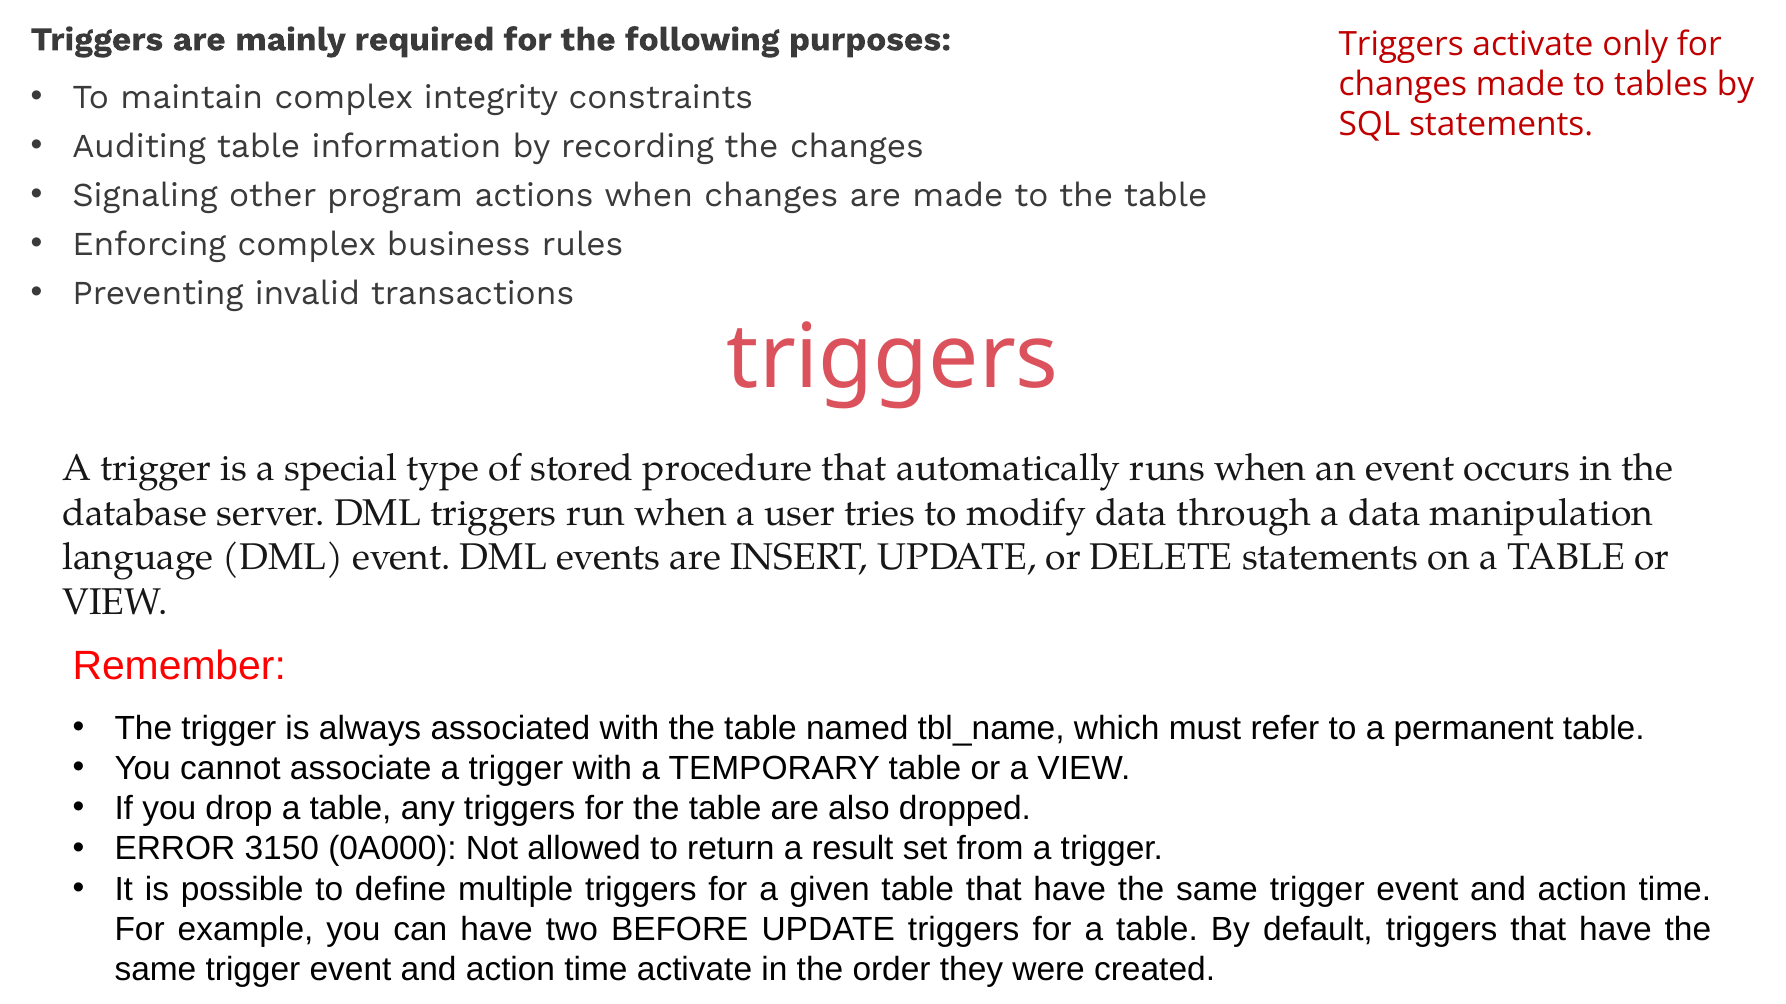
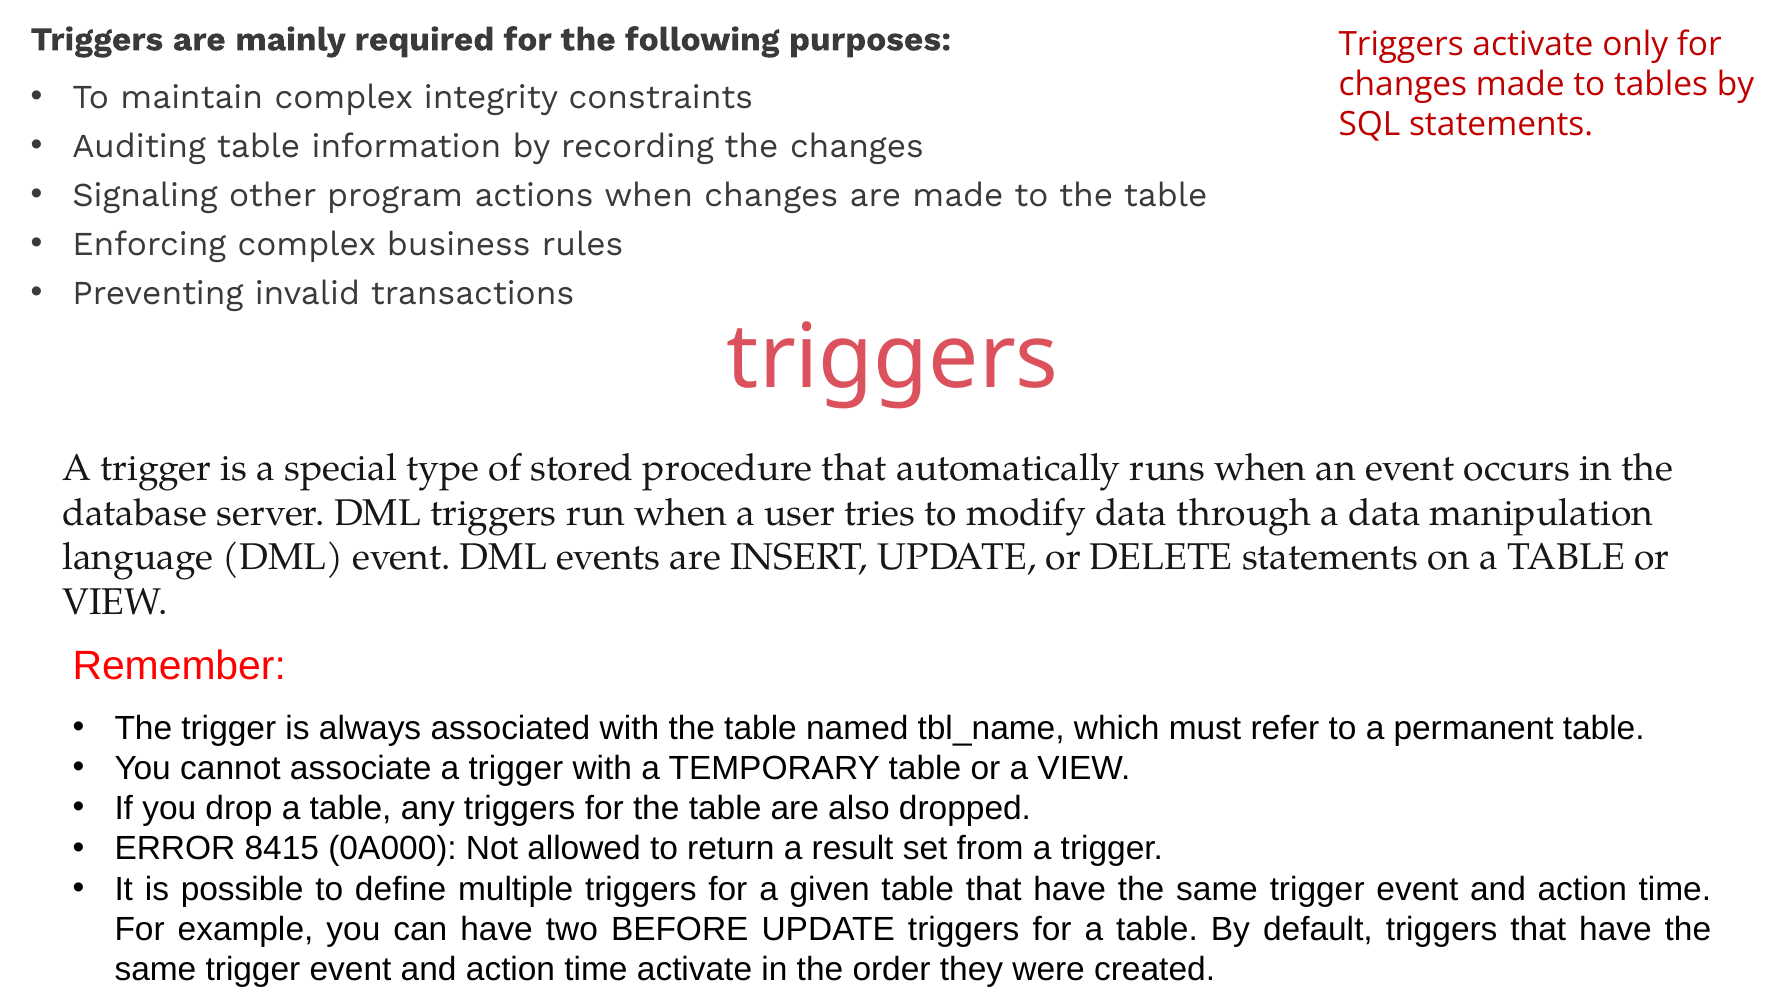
3150: 3150 -> 8415
